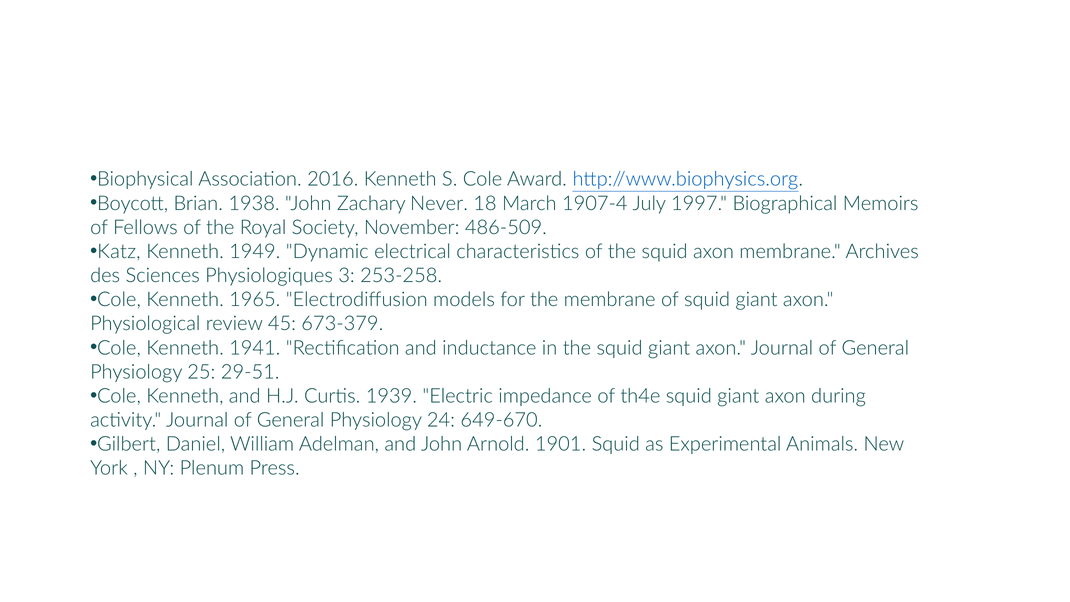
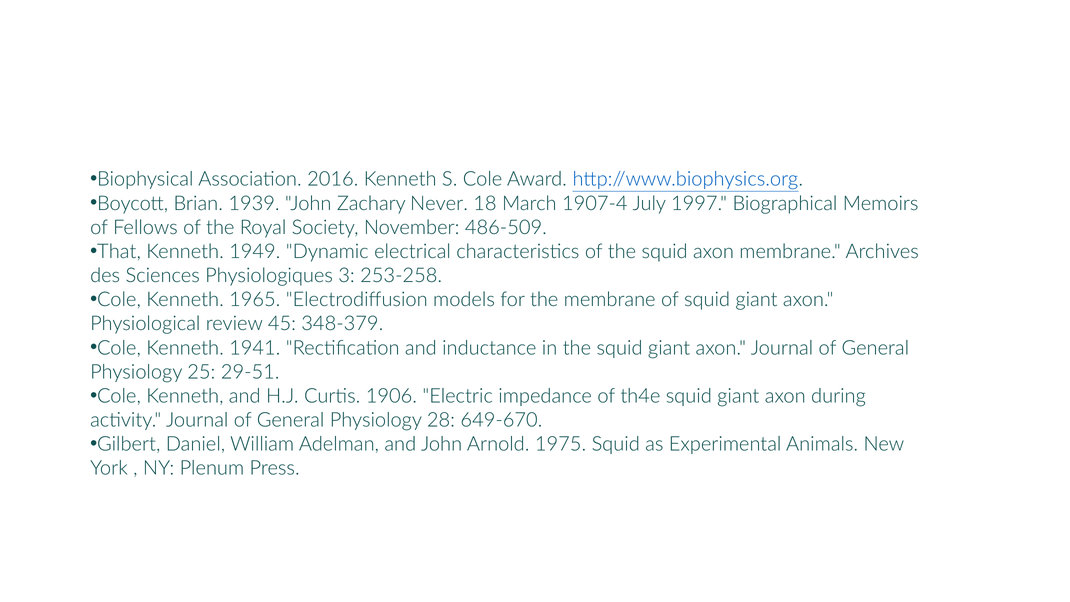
1938: 1938 -> 1939
Katz: Katz -> That
673-379: 673-379 -> 348-379
1939: 1939 -> 1906
24: 24 -> 28
1901: 1901 -> 1975
